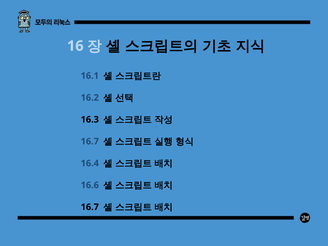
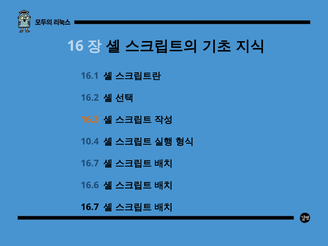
16.3 colour: black -> orange
16.7 at (90, 141): 16.7 -> 10.4
16.4 at (90, 163): 16.4 -> 16.7
